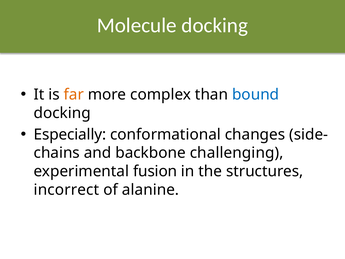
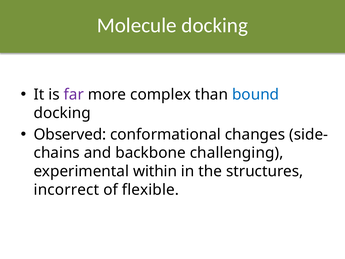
far colour: orange -> purple
Especially: Especially -> Observed
fusion: fusion -> within
alanine: alanine -> flexible
